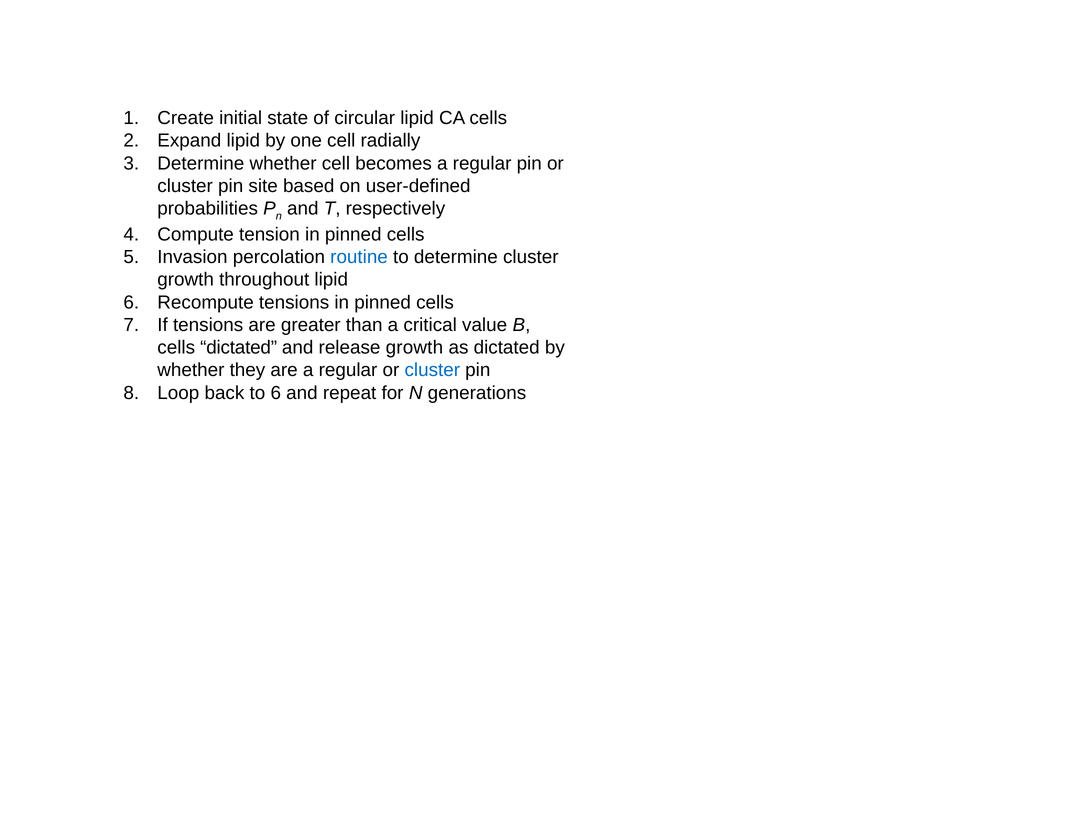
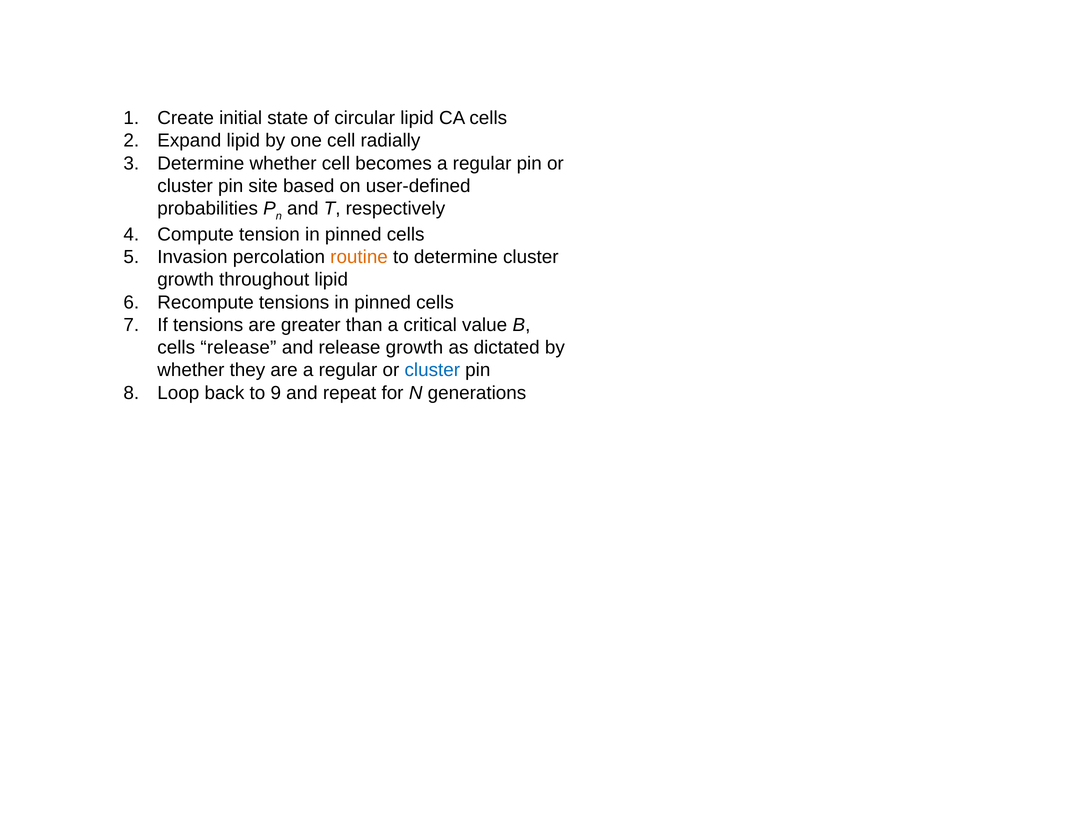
routine colour: blue -> orange
cells dictated: dictated -> release
to 6: 6 -> 9
